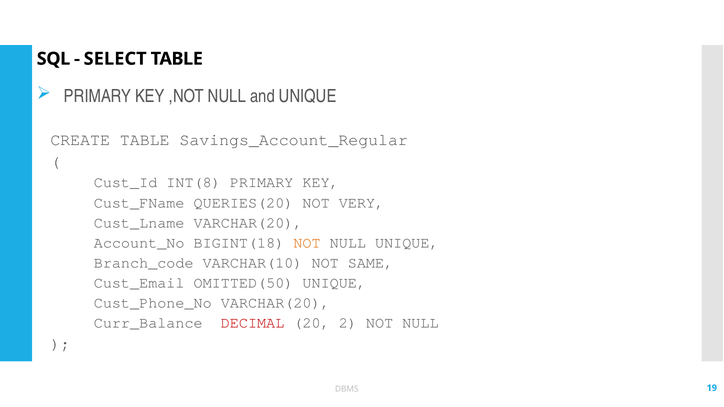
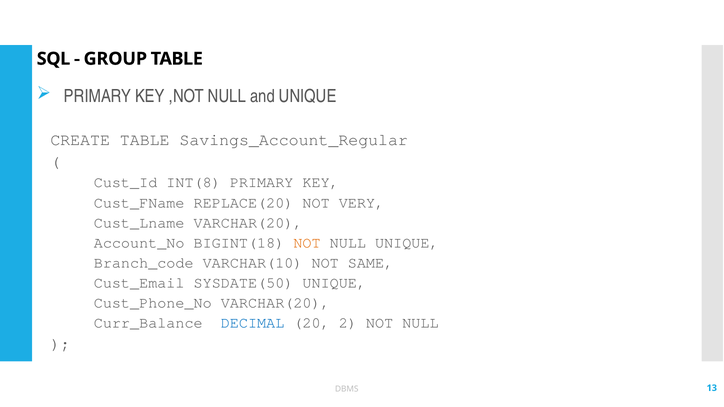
SELECT: SELECT -> GROUP
QUERIES(20: QUERIES(20 -> REPLACE(20
OMITTED(50: OMITTED(50 -> SYSDATE(50
DECIMAL colour: red -> blue
19: 19 -> 13
